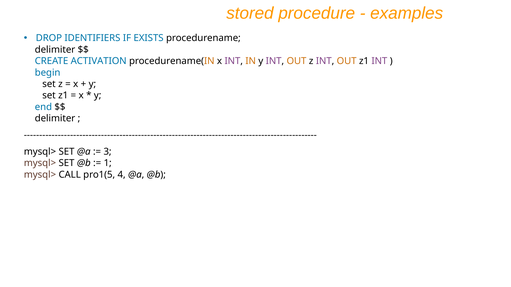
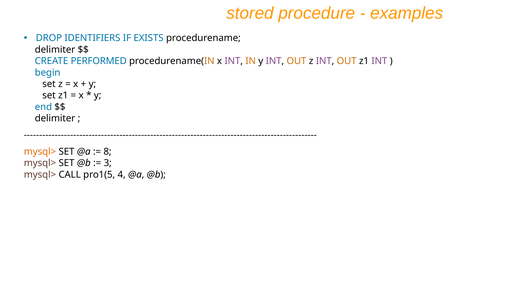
ACTIVATION: ACTIVATION -> PERFORMED
mysql> at (40, 152) colour: black -> orange
3: 3 -> 8
1: 1 -> 3
